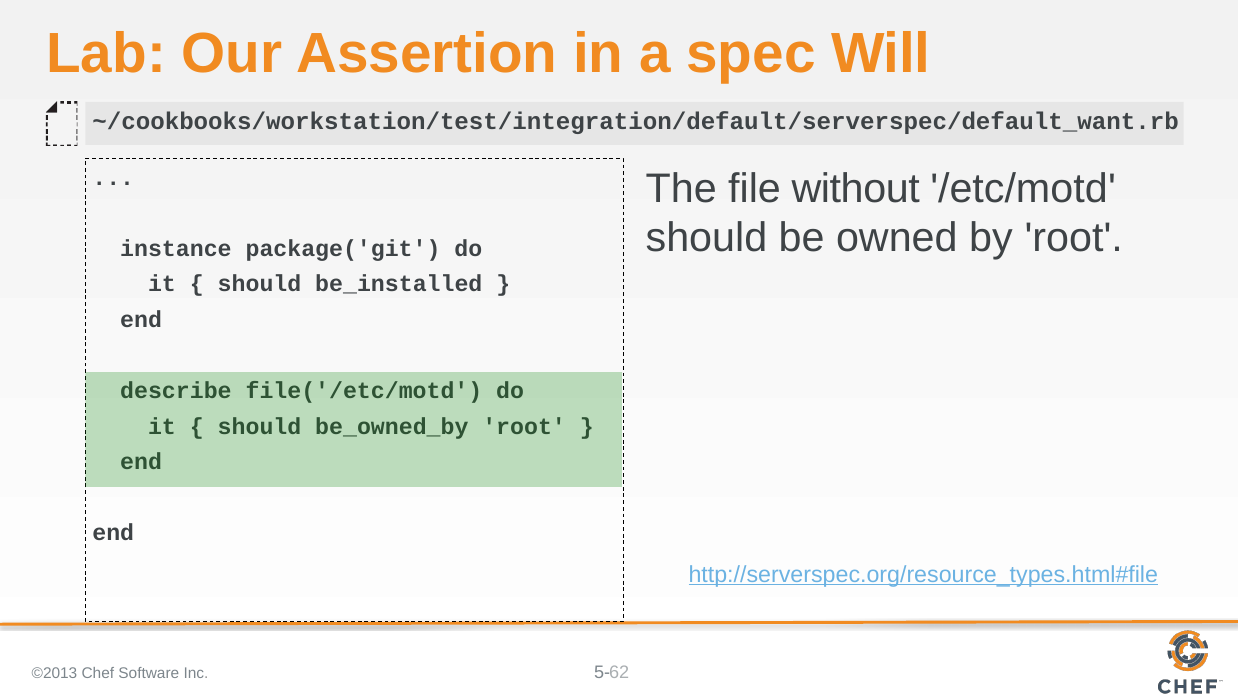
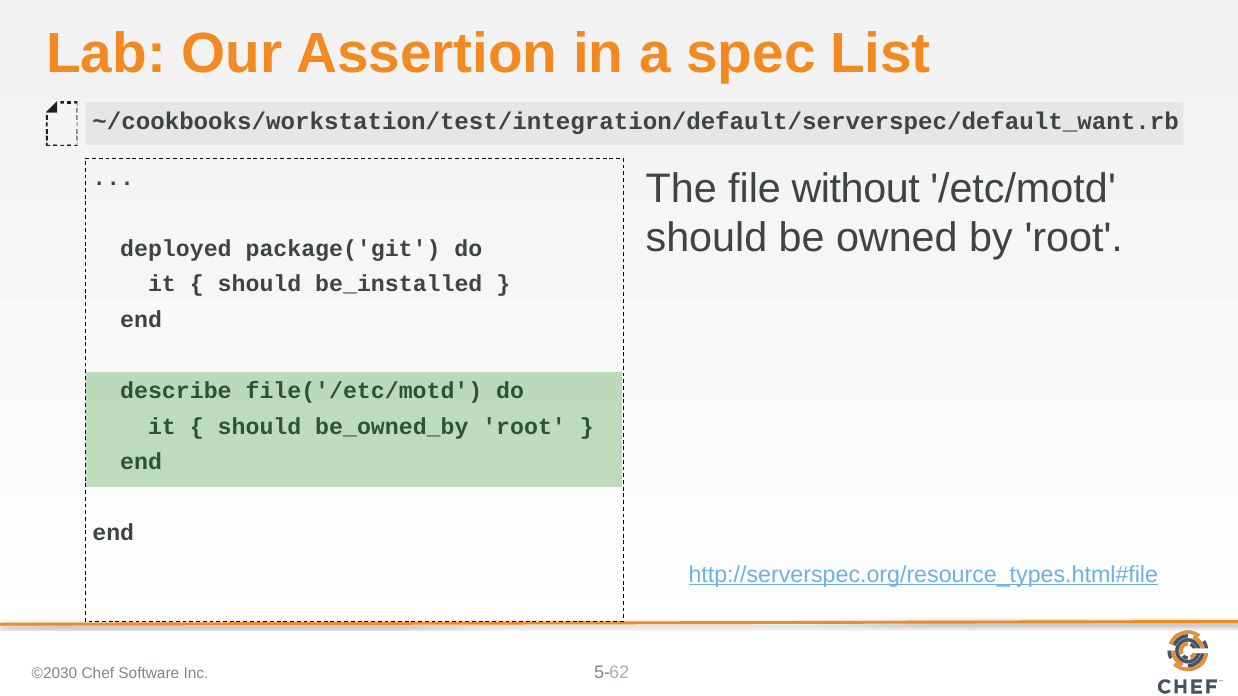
Will: Will -> List
instance: instance -> deployed
©2013: ©2013 -> ©2030
